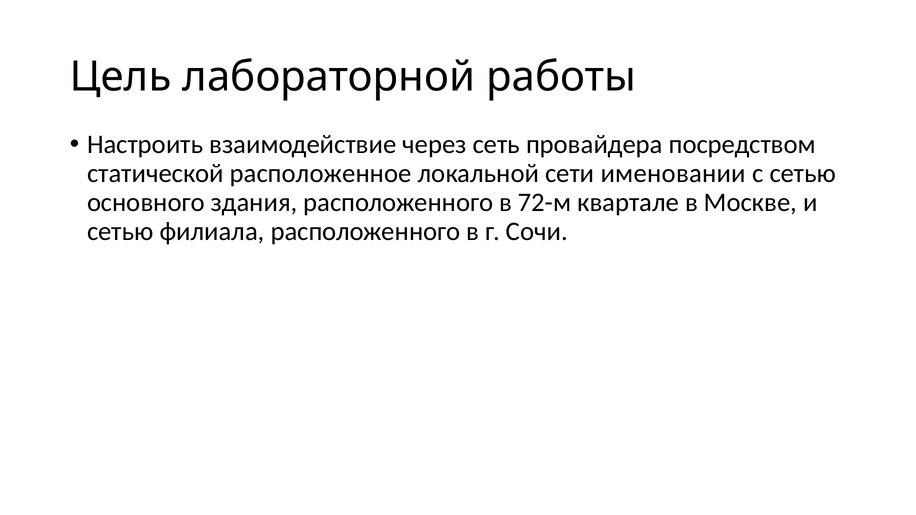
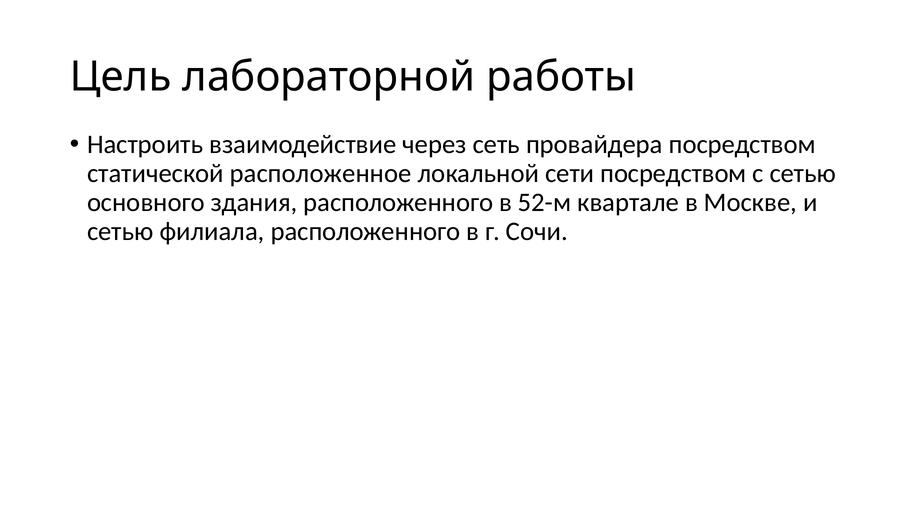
сети именовании: именовании -> посредством
72-м: 72-м -> 52-м
